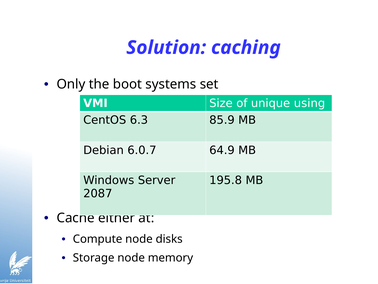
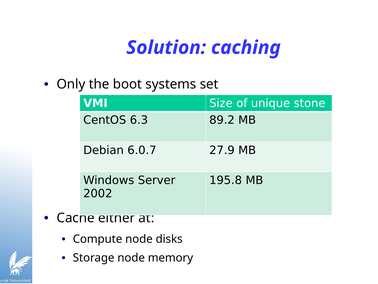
using: using -> stone
85.9: 85.9 -> 89.2
64.9: 64.9 -> 27.9
2087: 2087 -> 2002
